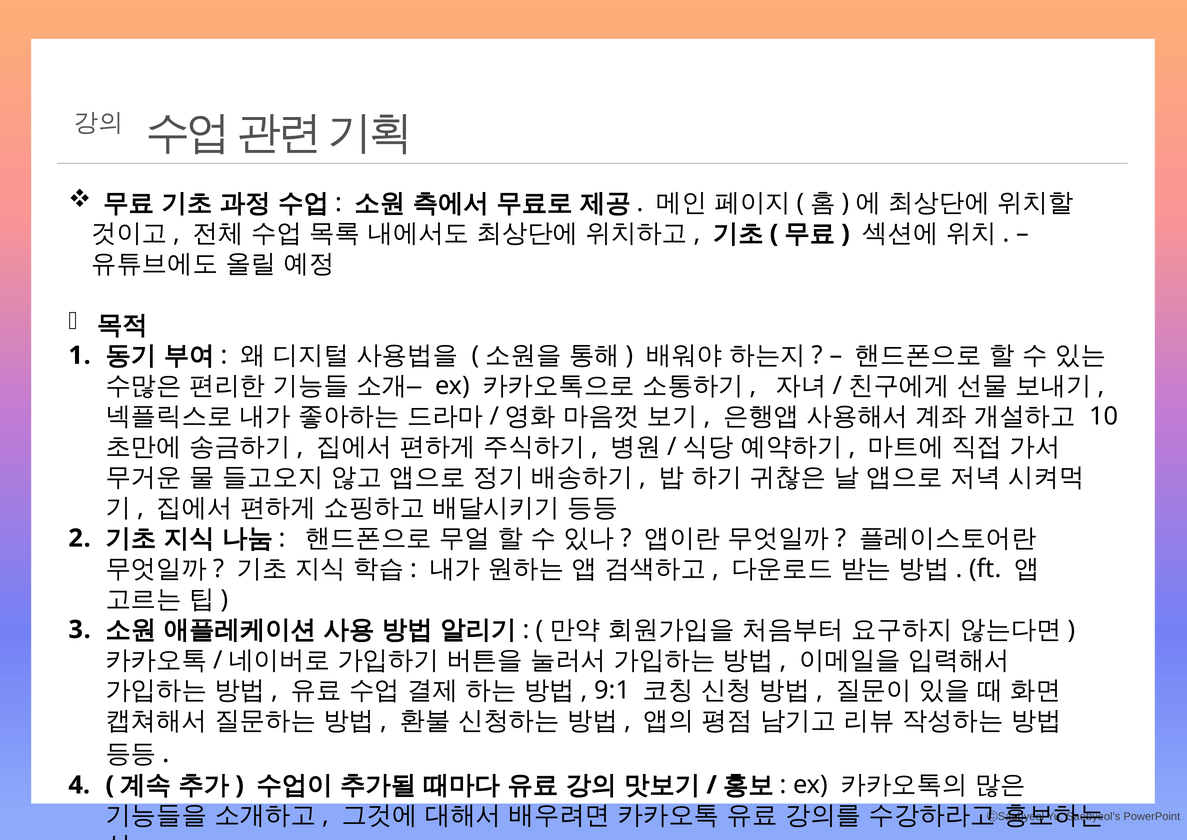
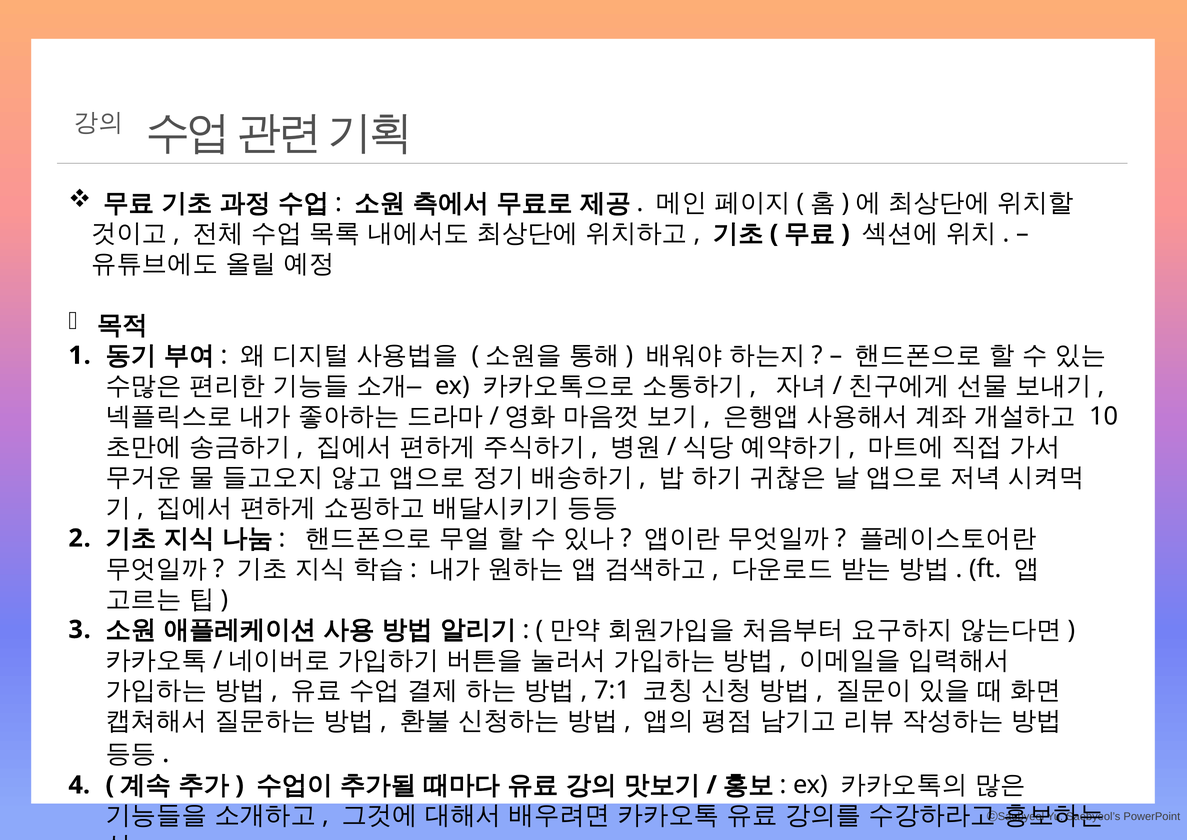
9:1: 9:1 -> 7:1
